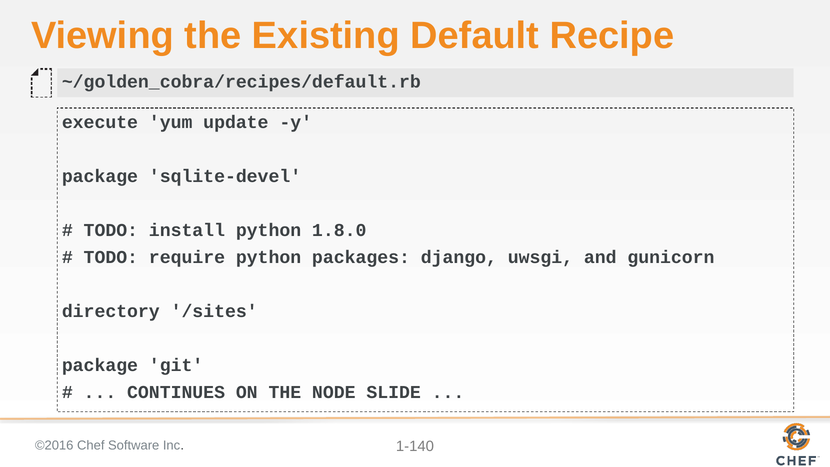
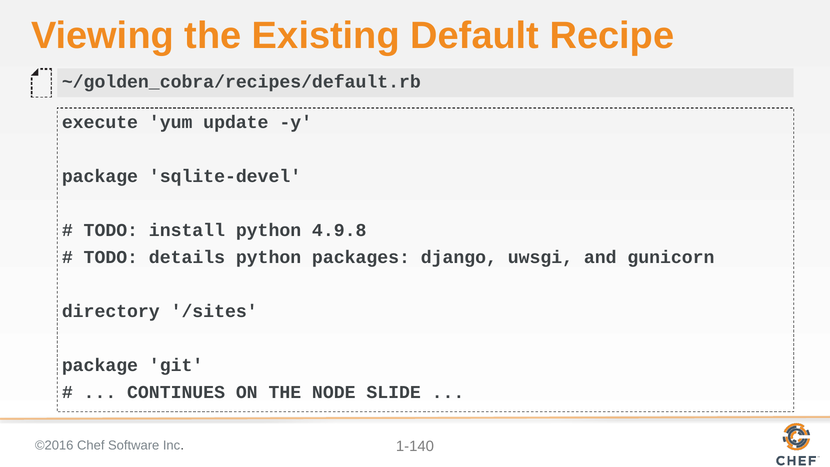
1.8.0: 1.8.0 -> 4.9.8
require: require -> details
